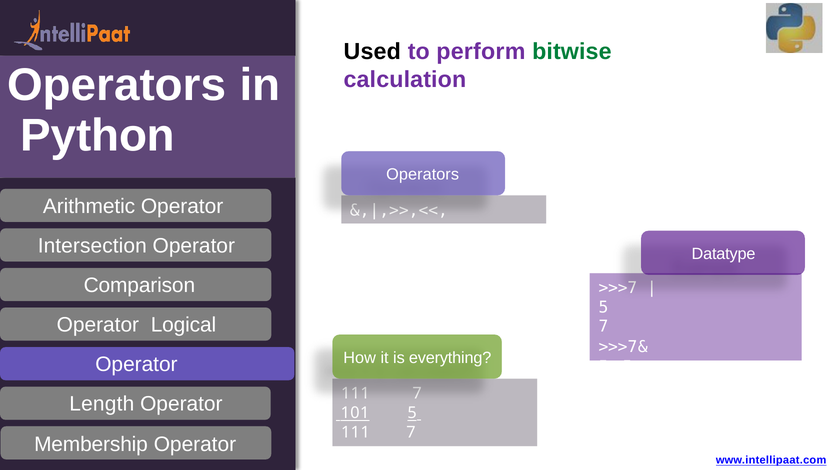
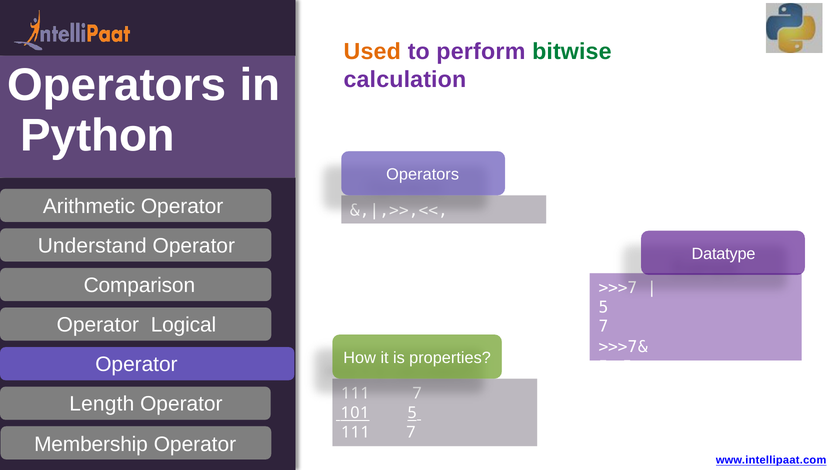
Used colour: black -> orange
Intersection: Intersection -> Understand
everything: everything -> properties
